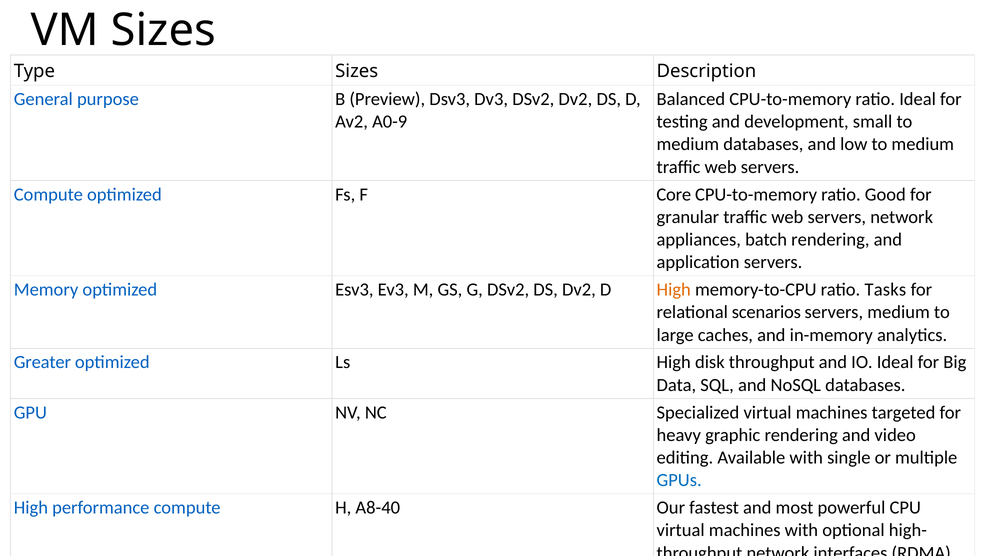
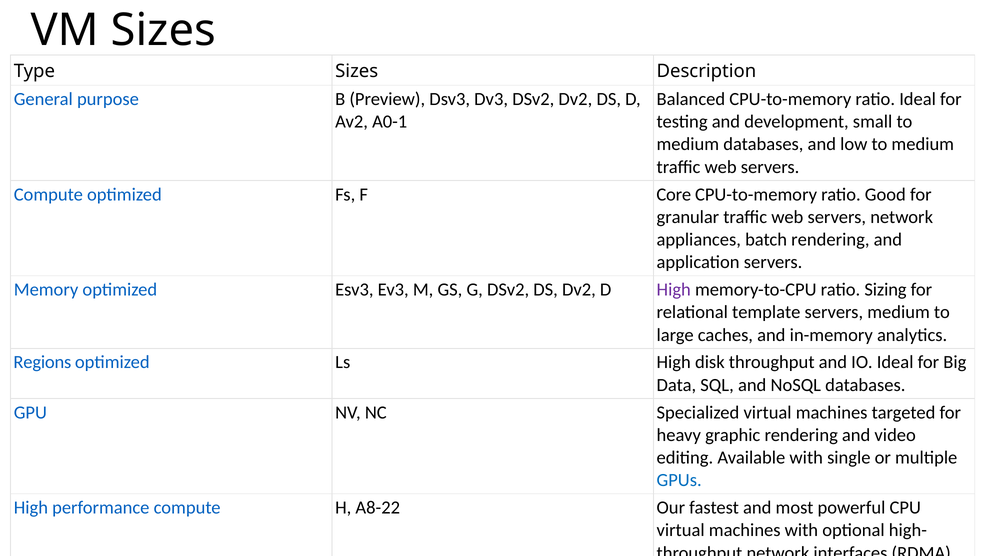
A0-9: A0-9 -> A0-1
High at (674, 290) colour: orange -> purple
Tasks: Tasks -> Sizing
scenarios: scenarios -> template
Greater: Greater -> Regions
A8-40: A8-40 -> A8-22
